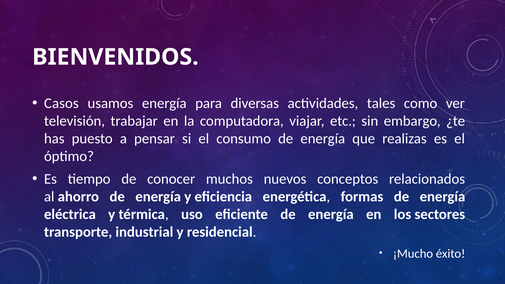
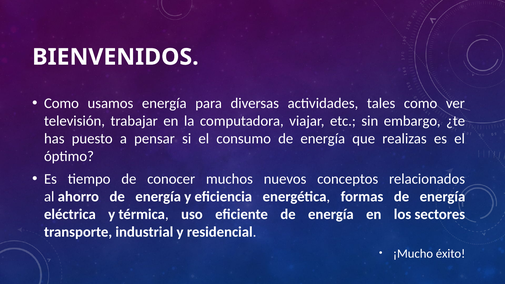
Casos at (61, 103): Casos -> Como
